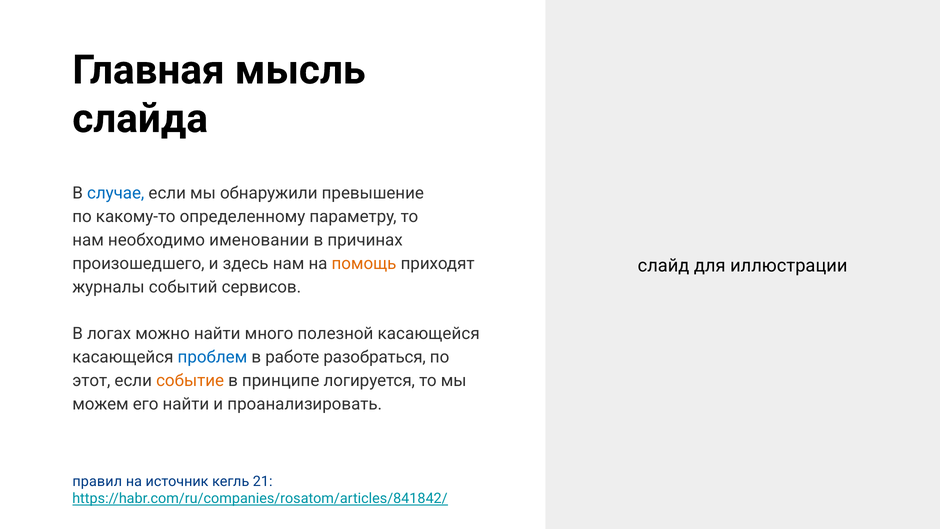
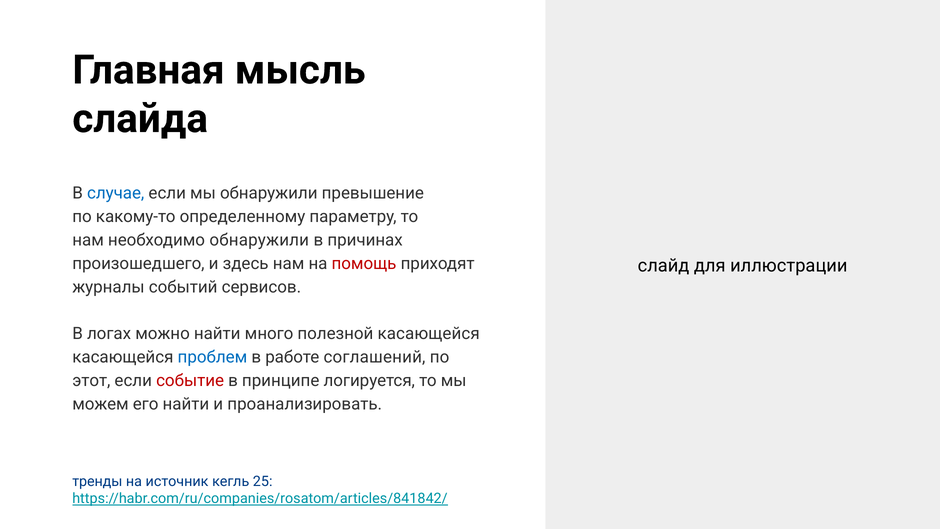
необходимо именовании: именовании -> обнаружили
помощь colour: orange -> red
разобраться: разобраться -> соглашений
событие colour: orange -> red
правил: правил -> тренды
21: 21 -> 25
